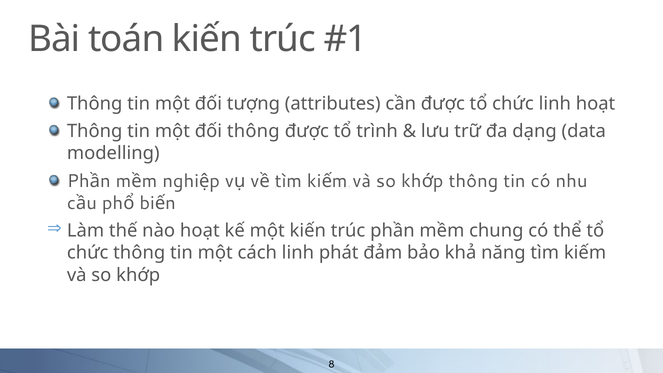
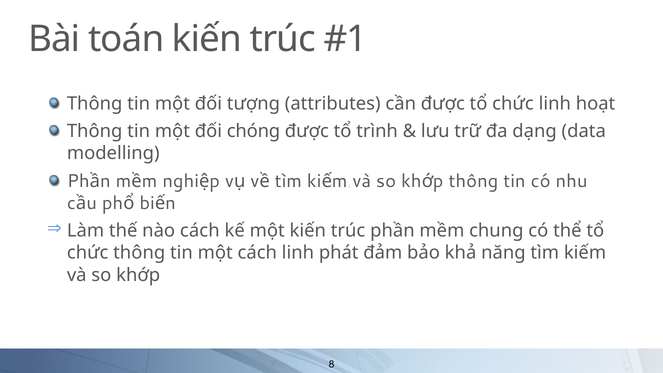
đối thông: thông -> chóng
nào hoạt: hoạt -> cách
